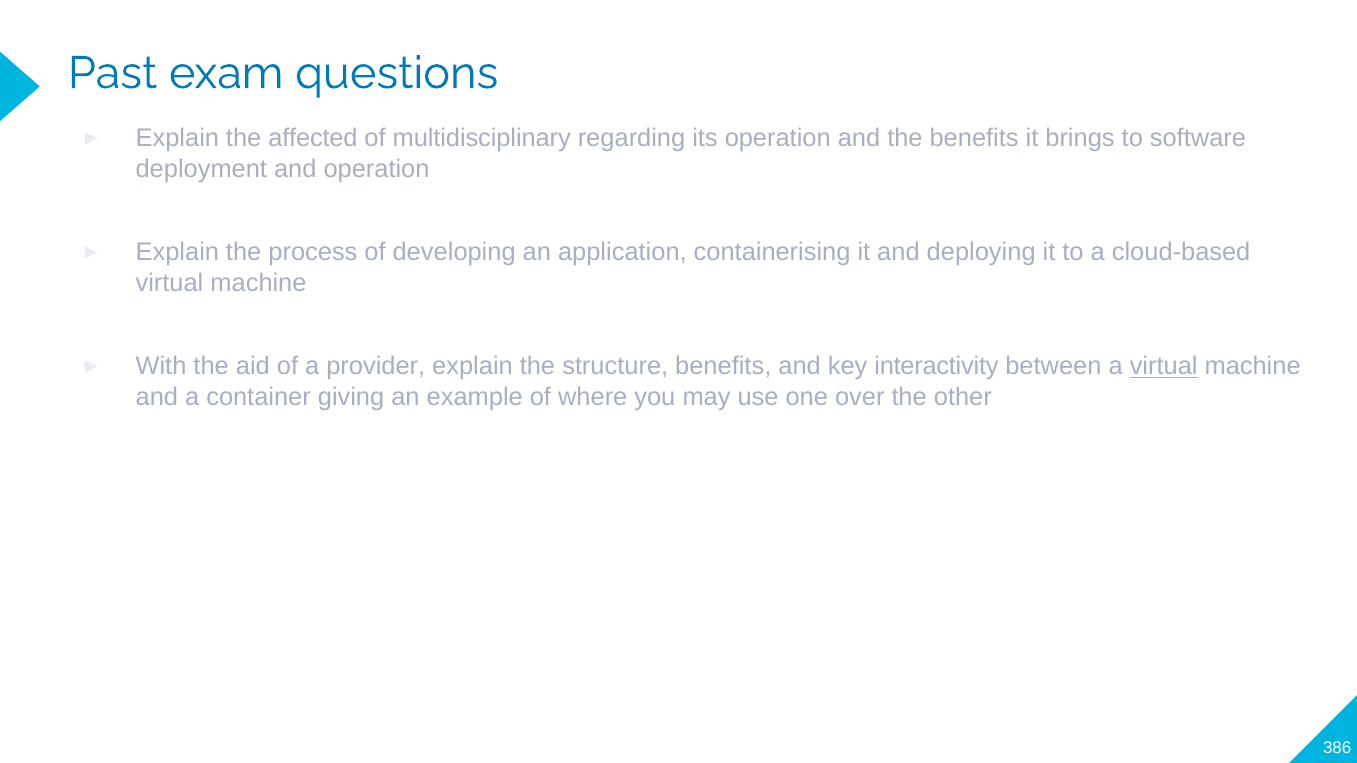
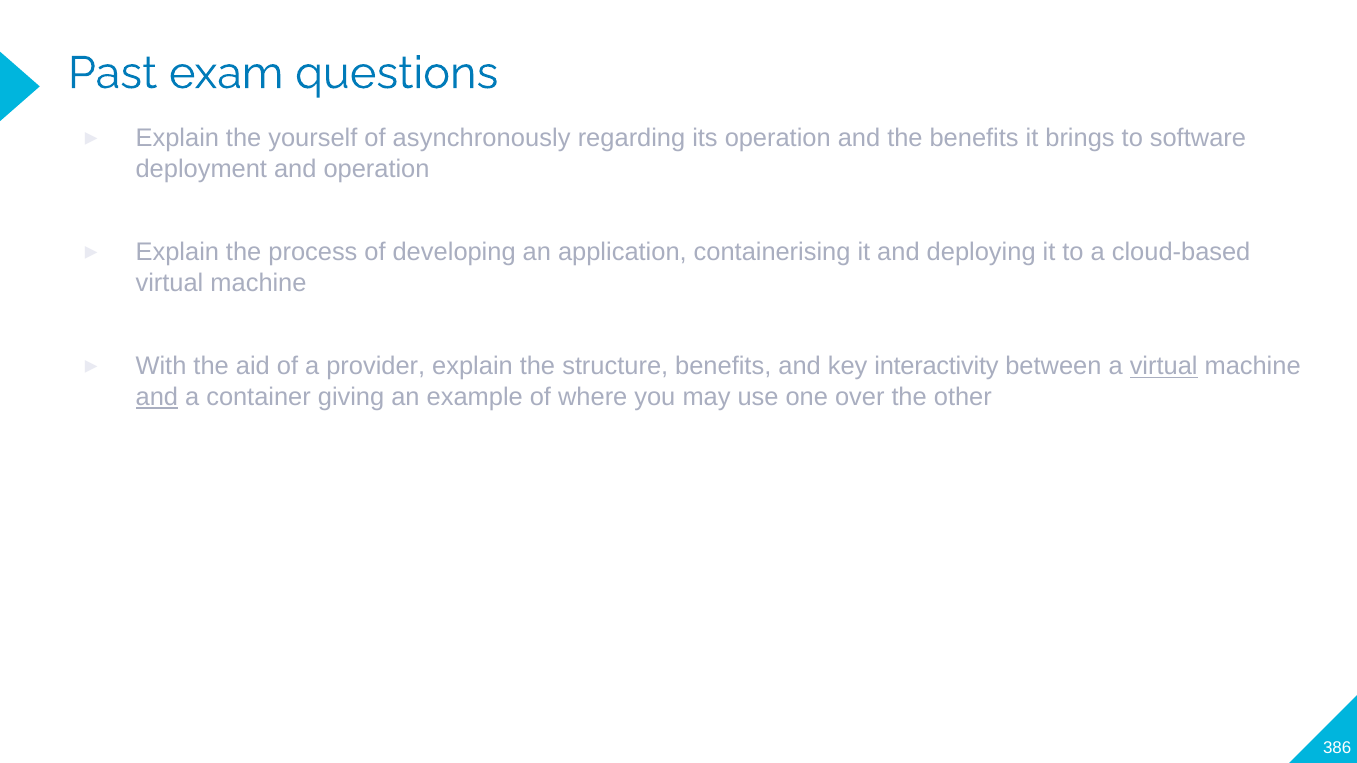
affected: affected -> yourself
multidisciplinary: multidisciplinary -> asynchronously
and at (157, 397) underline: none -> present
